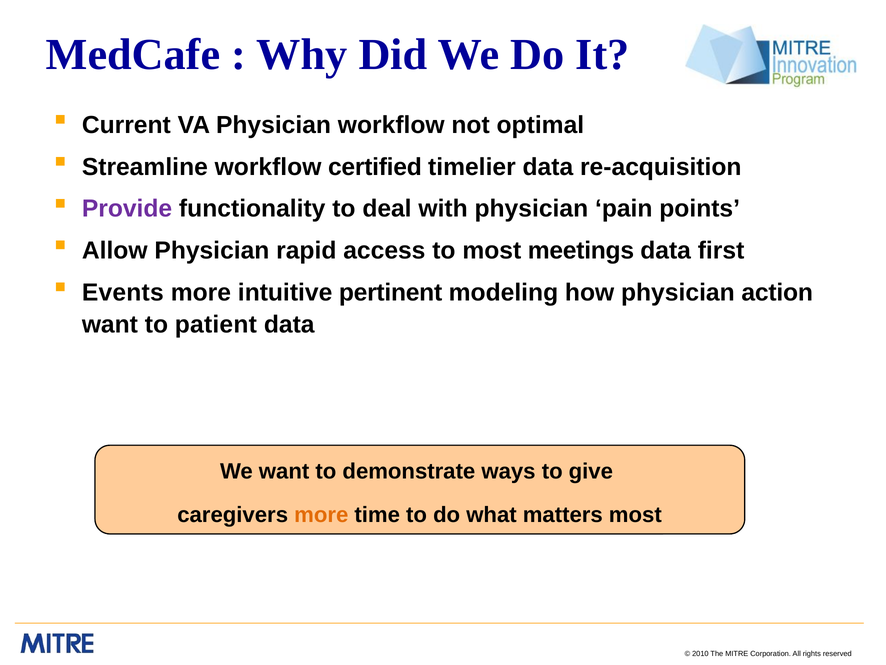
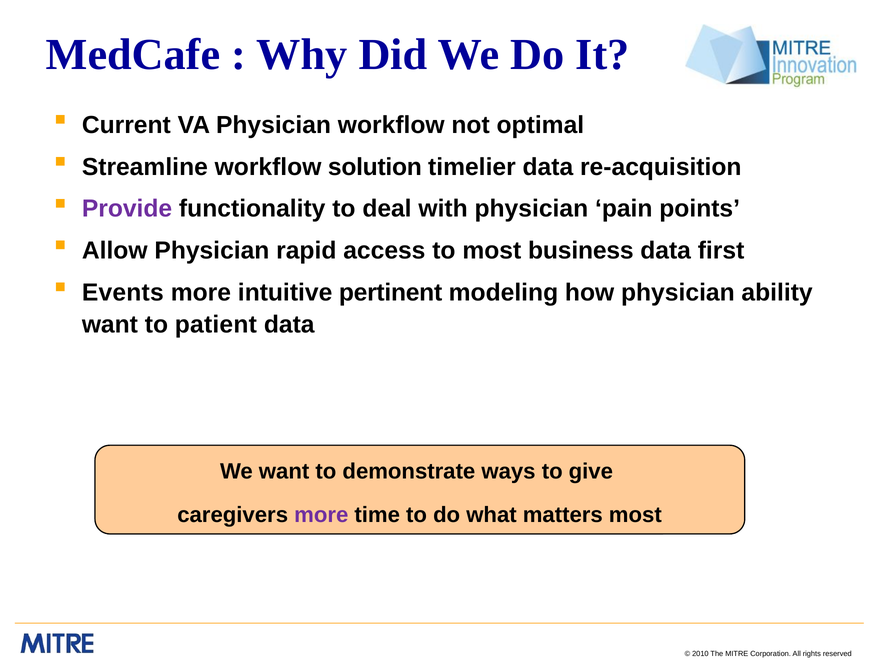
certified: certified -> solution
meetings: meetings -> business
action: action -> ability
more at (321, 514) colour: orange -> purple
